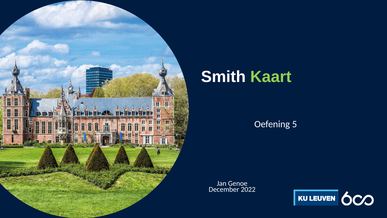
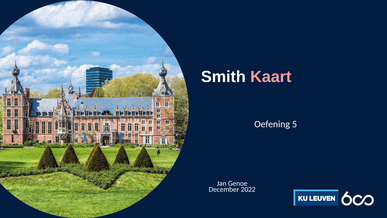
Kaart colour: light green -> pink
